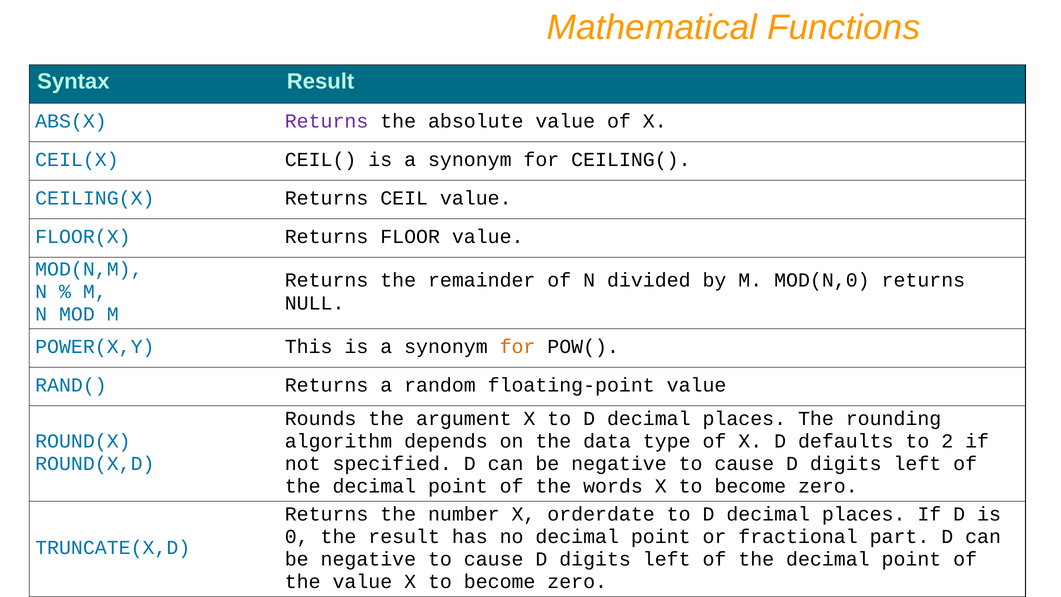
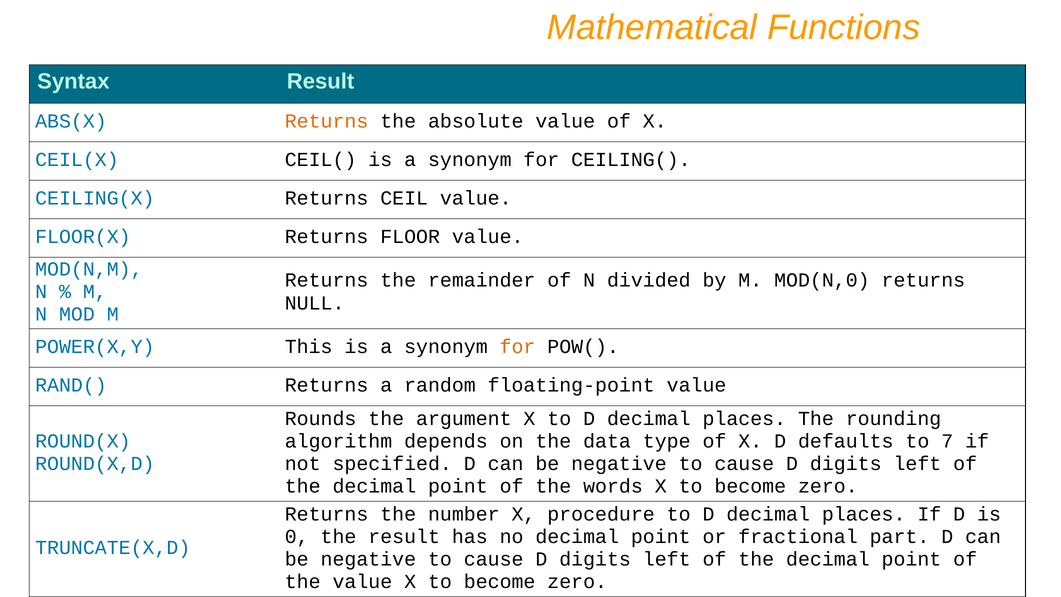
Returns at (327, 121) colour: purple -> orange
2: 2 -> 7
orderdate: orderdate -> procedure
